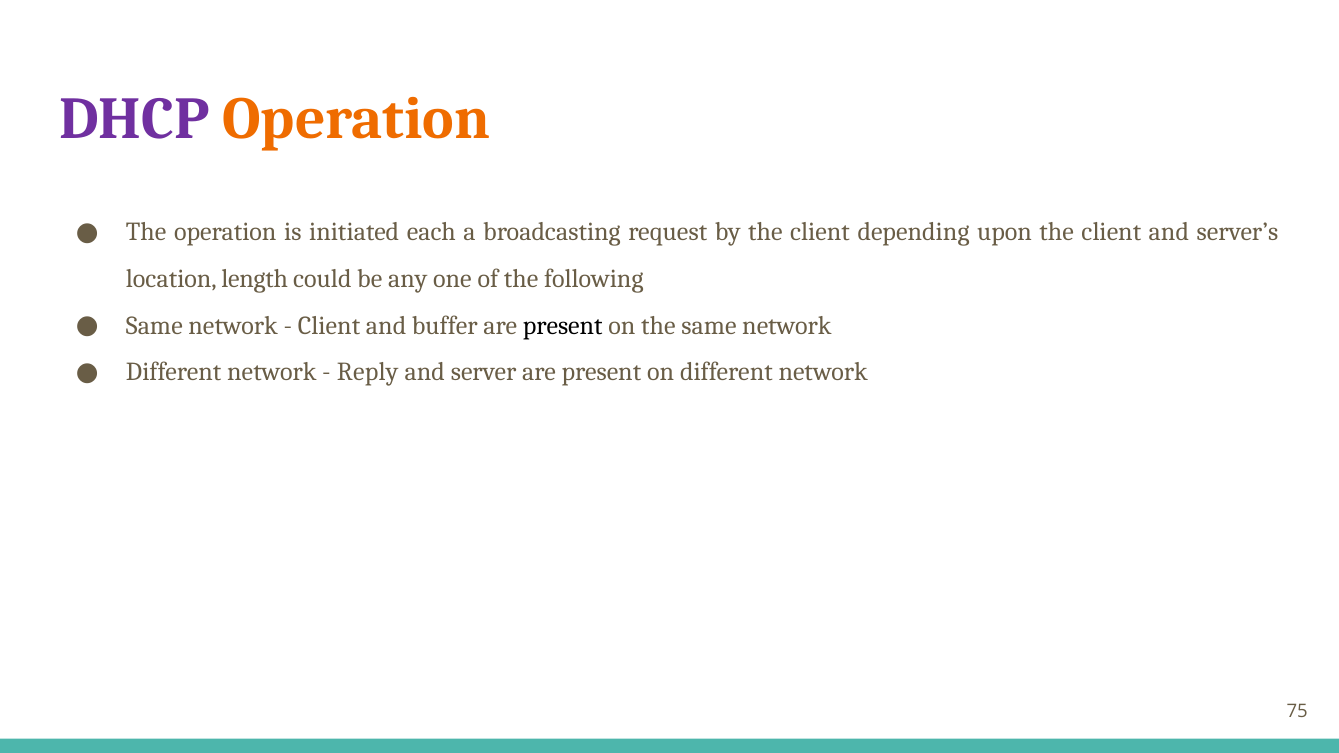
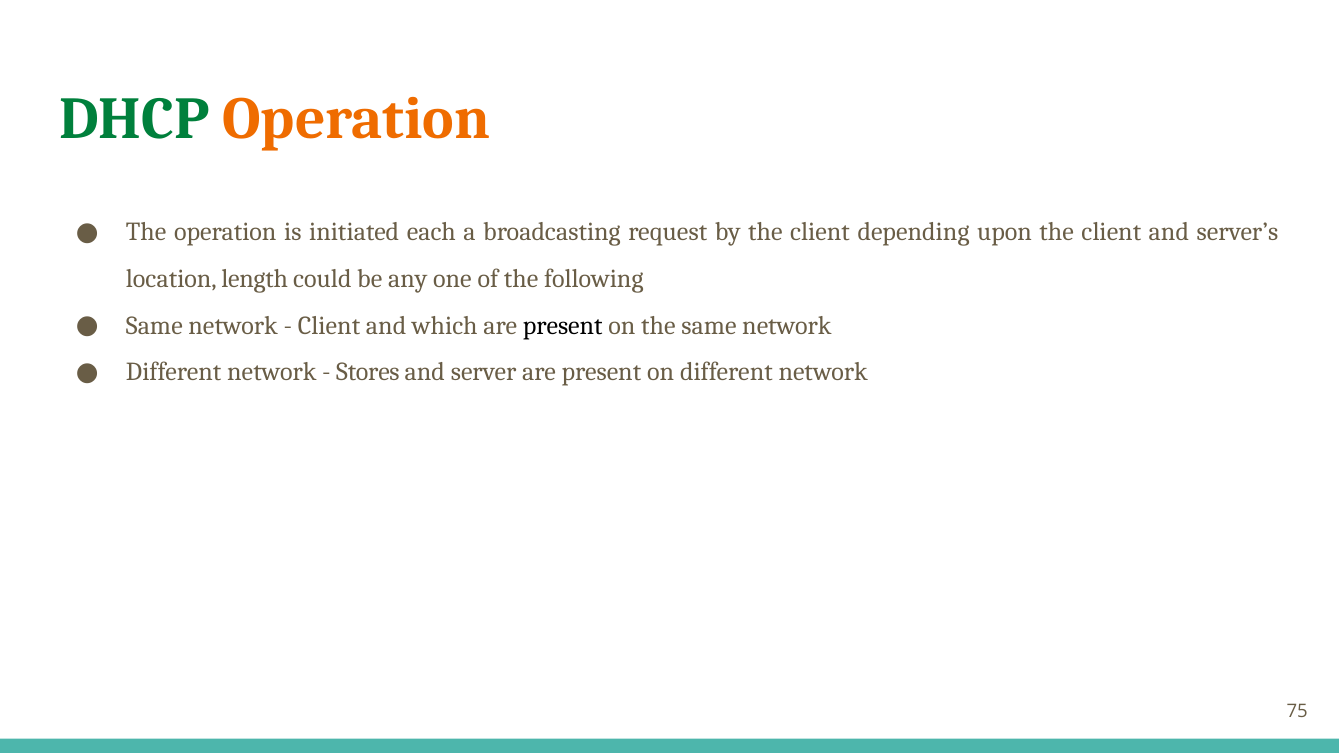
DHCP colour: purple -> green
buffer: buffer -> which
Reply: Reply -> Stores
